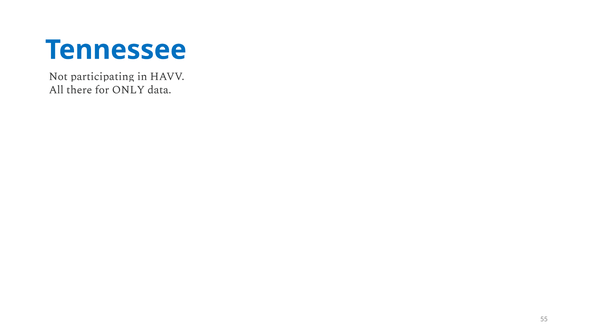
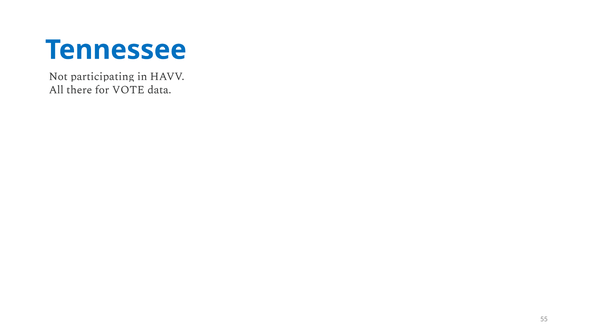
ONLY: ONLY -> VOTE
